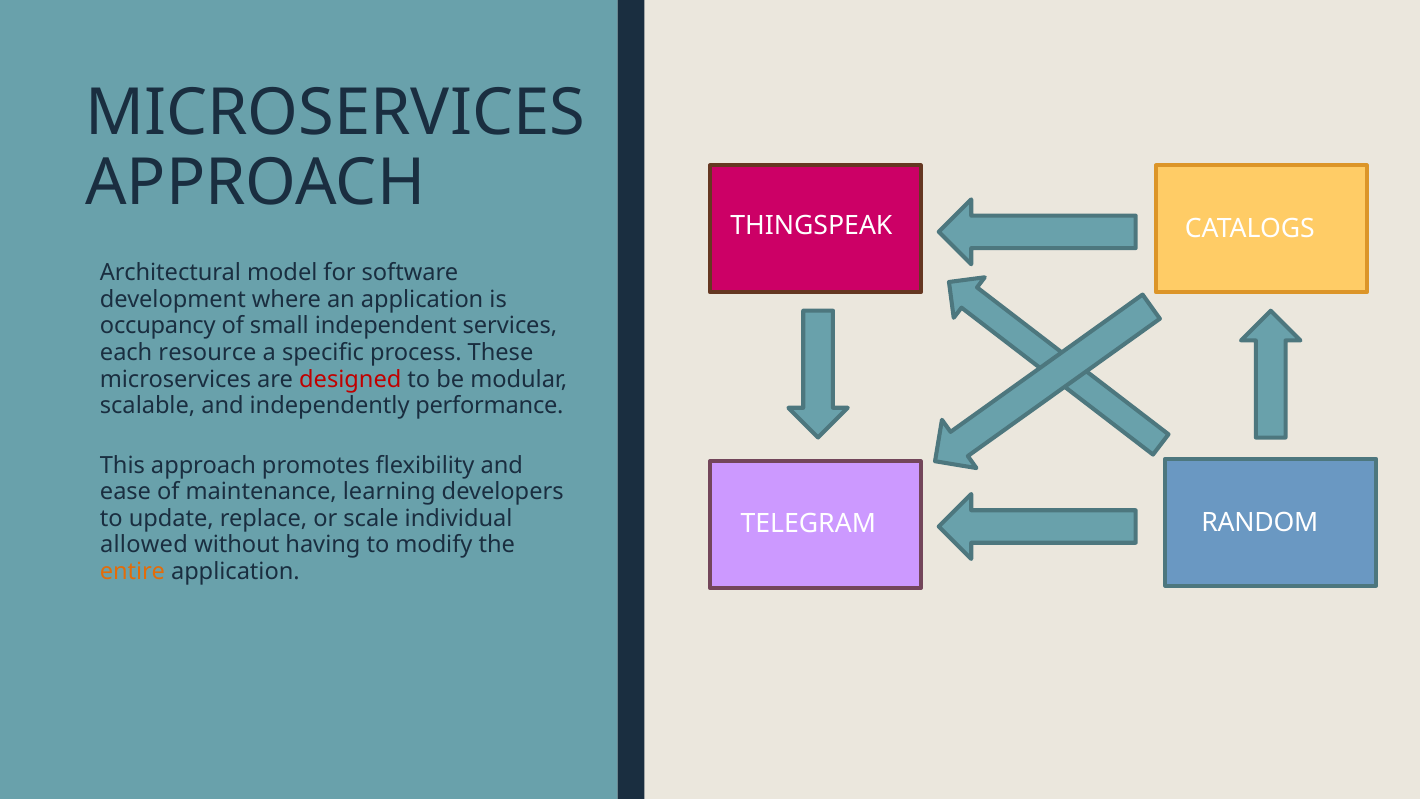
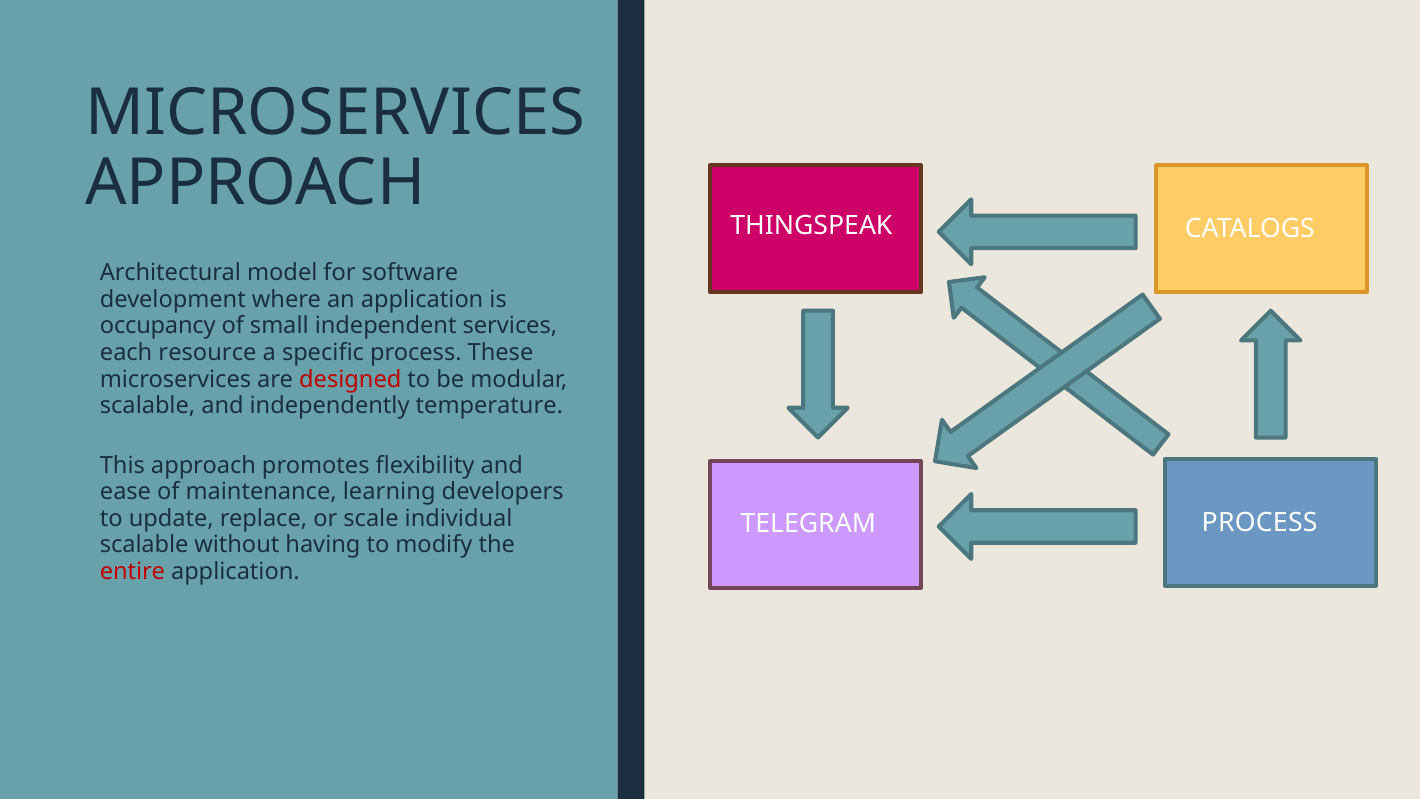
performance: performance -> temperature
RANDOM at (1260, 522): RANDOM -> PROCESS
allowed at (144, 545): allowed -> scalable
entire colour: orange -> red
